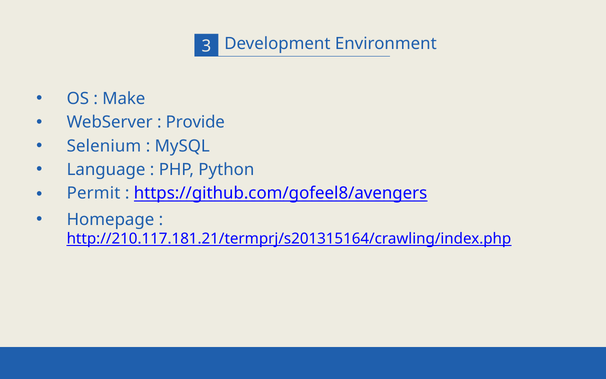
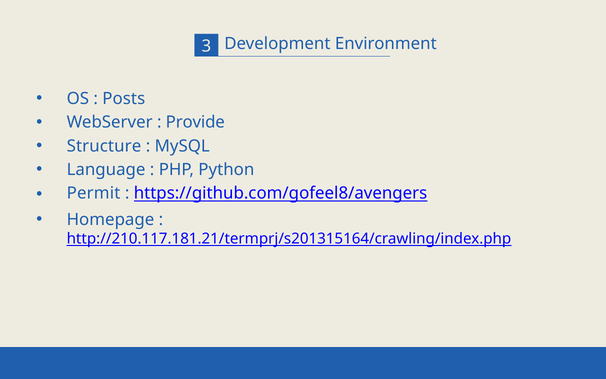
Make: Make -> Posts
Selenium: Selenium -> Structure
